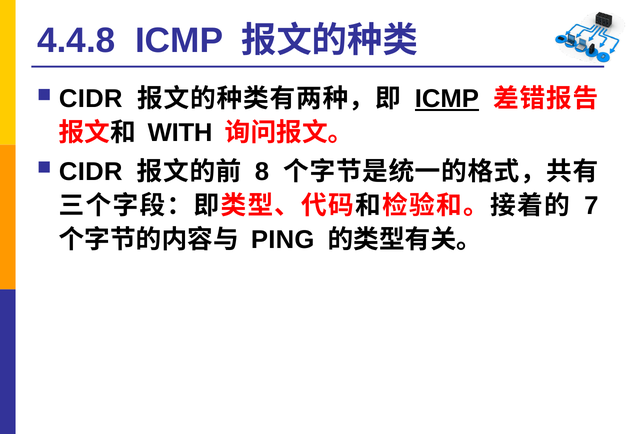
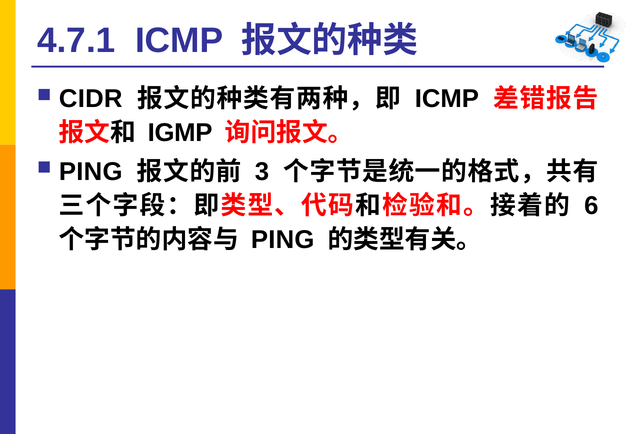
4.4.8: 4.4.8 -> 4.7.1
ICMP at (447, 99) underline: present -> none
WITH: WITH -> IGMP
CIDR at (91, 171): CIDR -> PING
8: 8 -> 3
7: 7 -> 6
